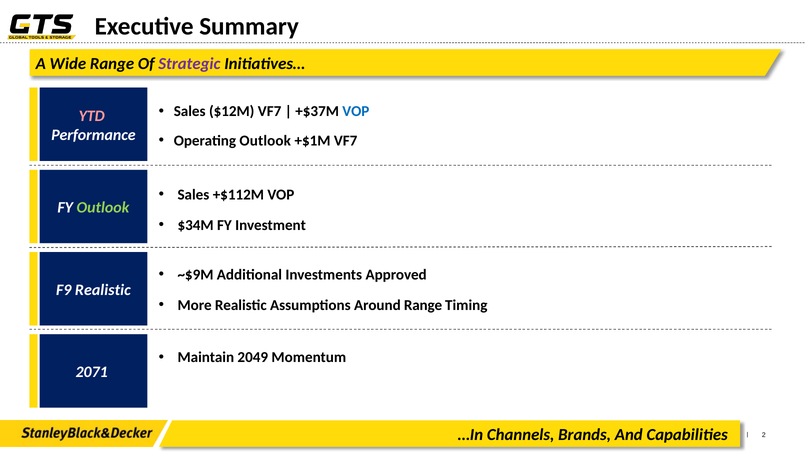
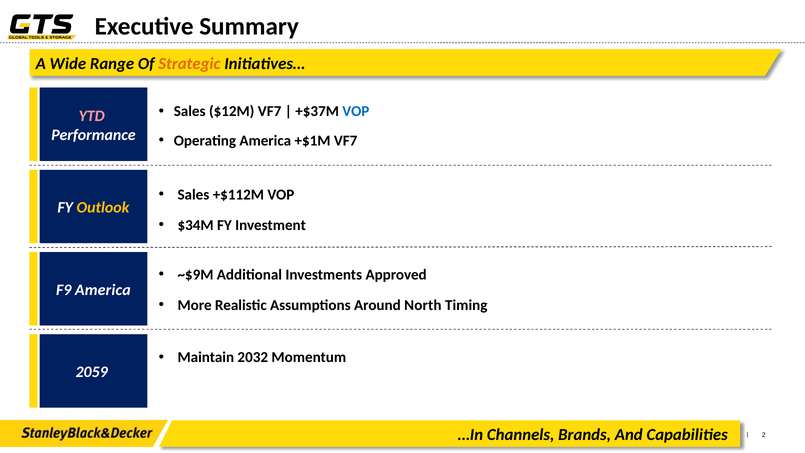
Strategic colour: purple -> orange
Operating Outlook: Outlook -> America
Outlook at (103, 208) colour: light green -> yellow
F9 Realistic: Realistic -> America
Around Range: Range -> North
2049: 2049 -> 2032
2071: 2071 -> 2059
